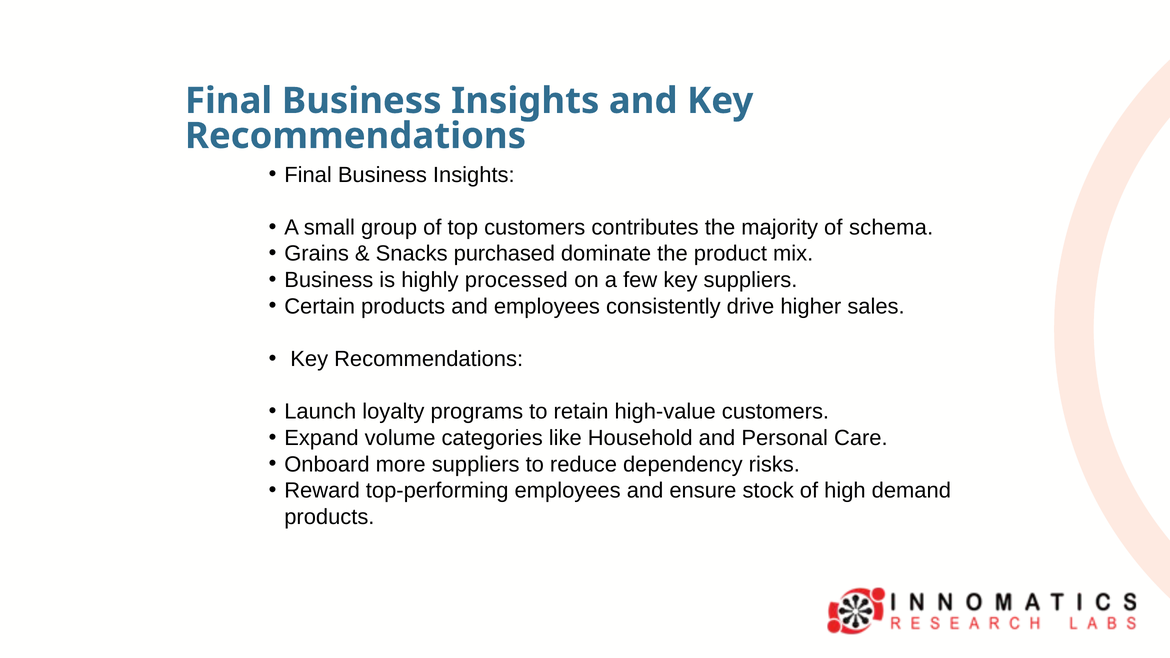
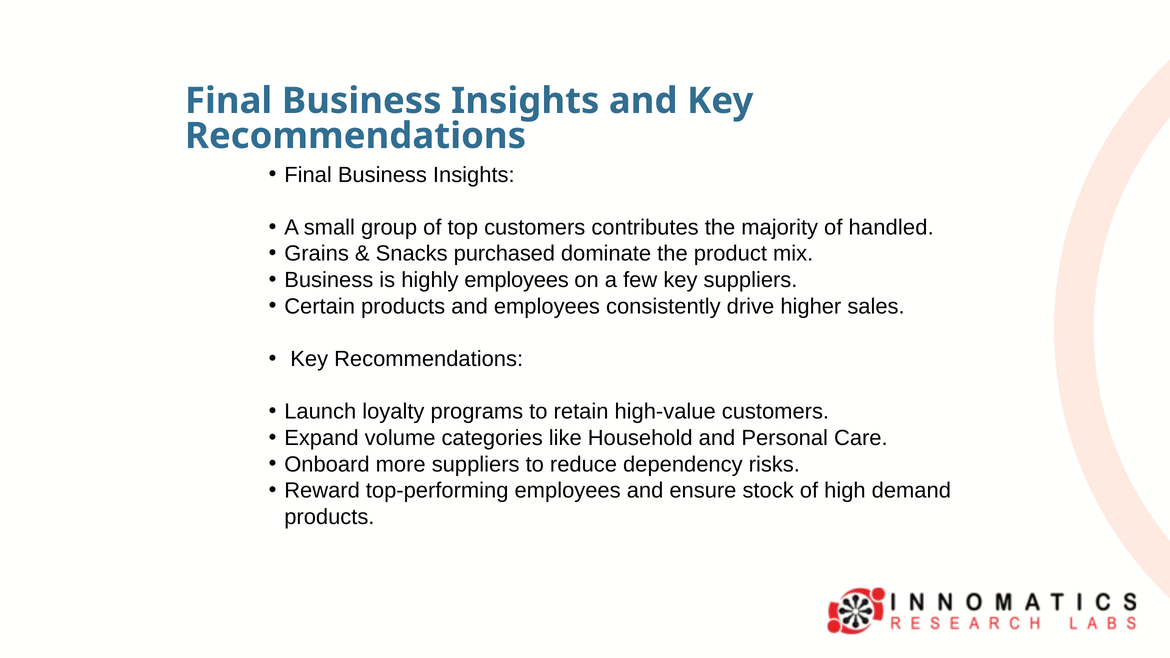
schema: schema -> handled
highly processed: processed -> employees
